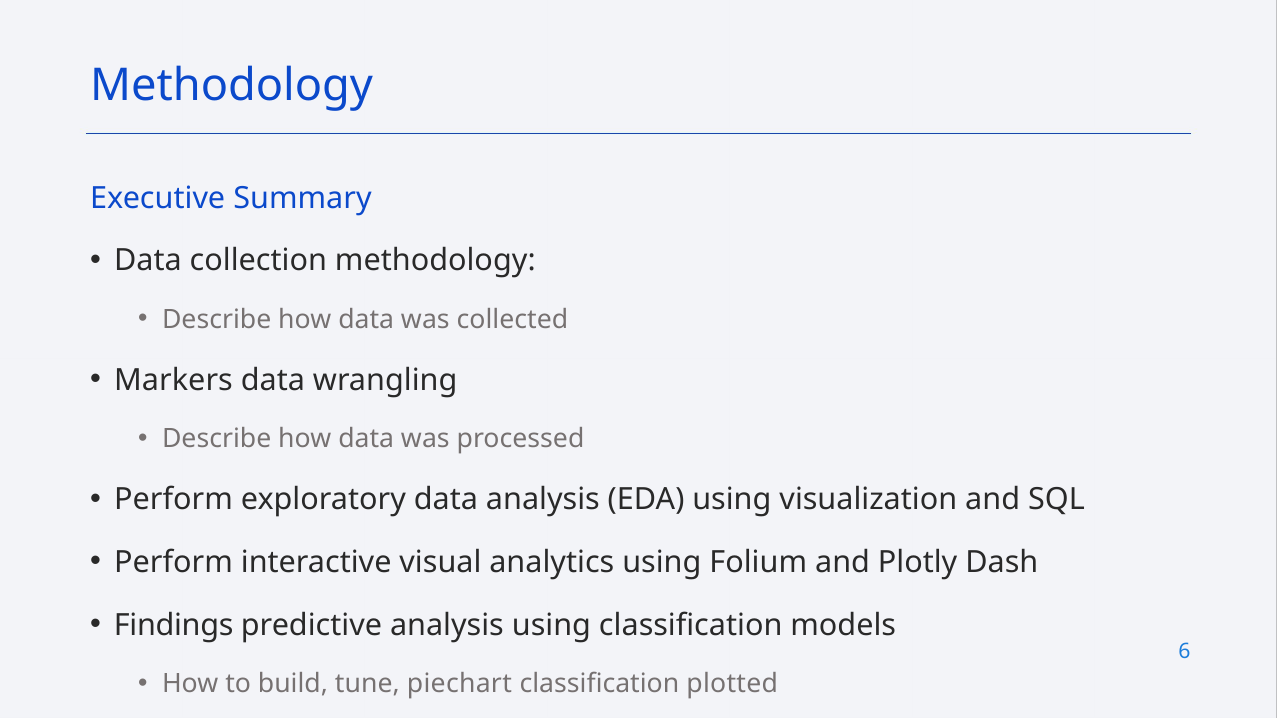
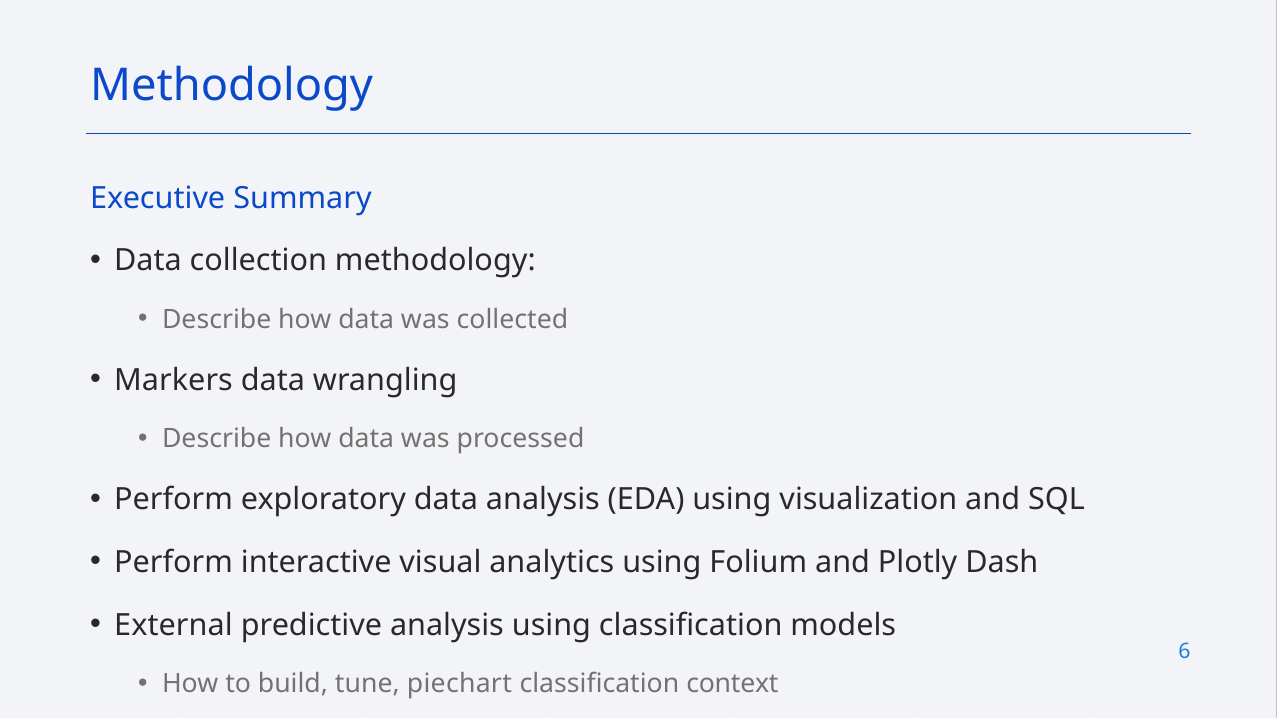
Findings: Findings -> External
plotted: plotted -> context
